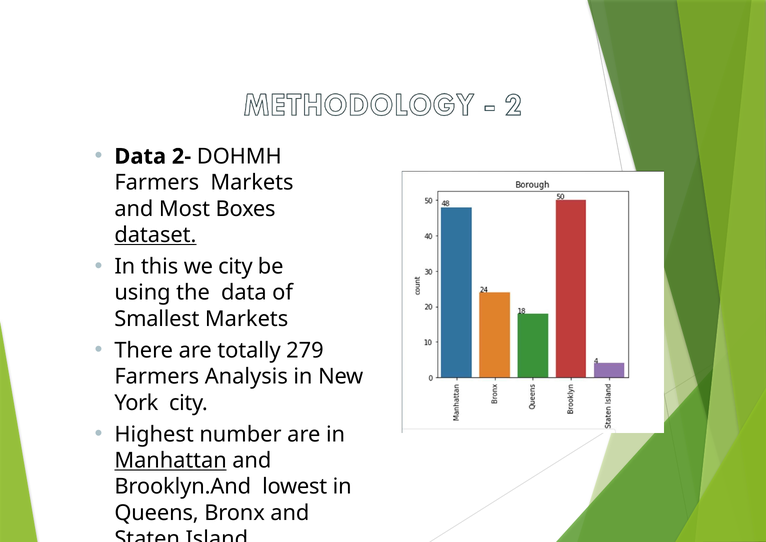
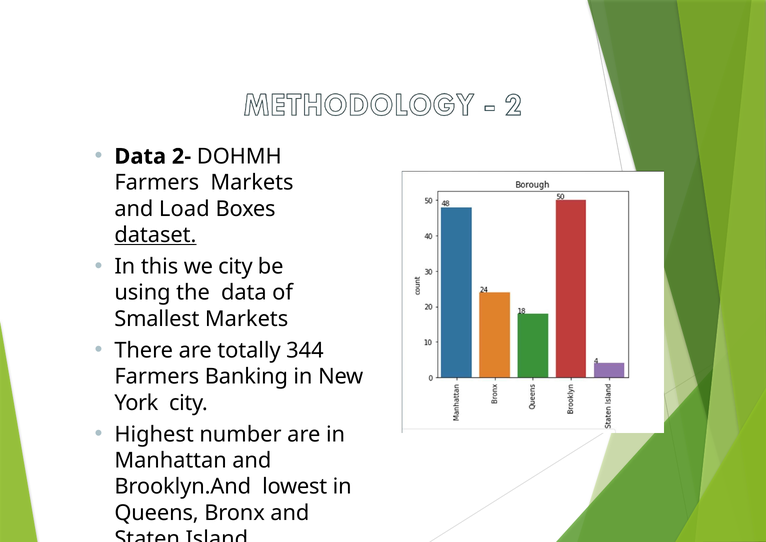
Most: Most -> Load
279: 279 -> 344
Analysis: Analysis -> Banking
Manhattan underline: present -> none
